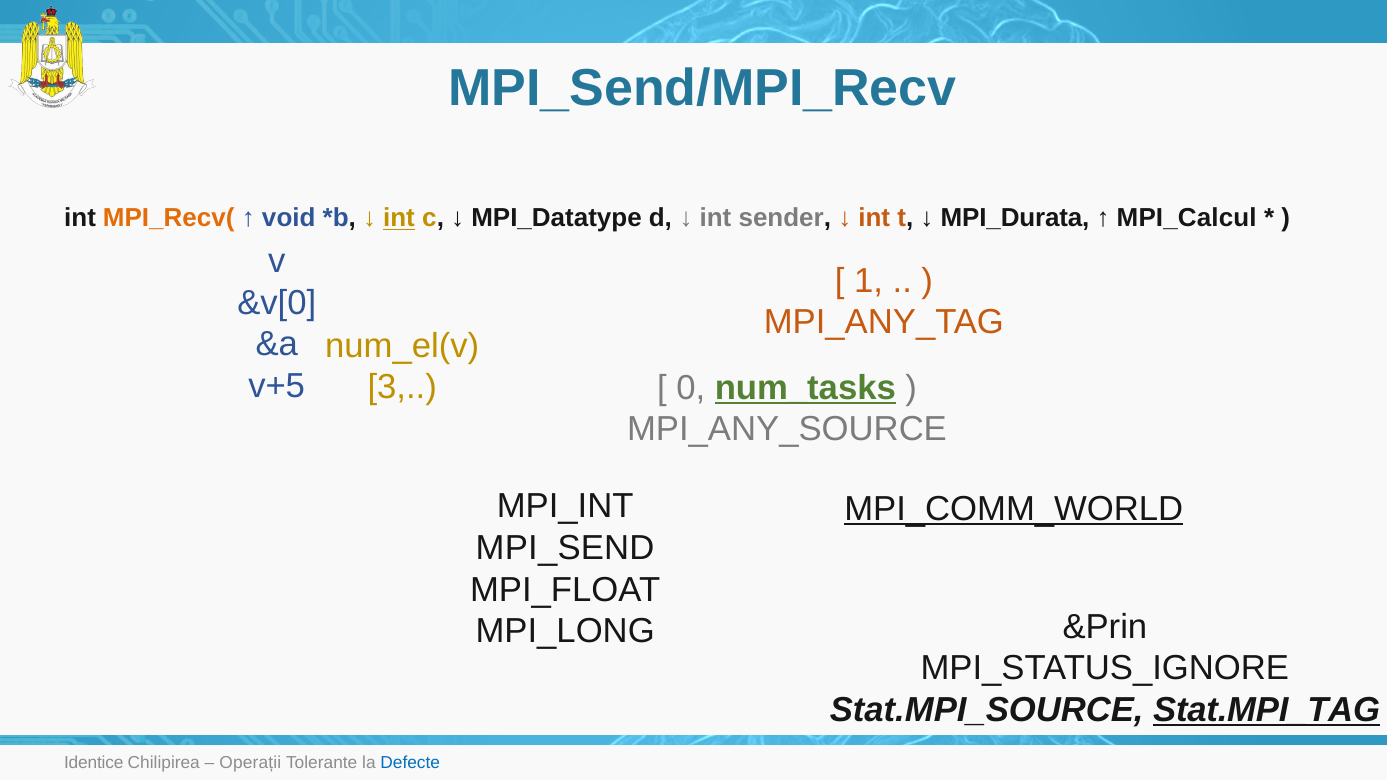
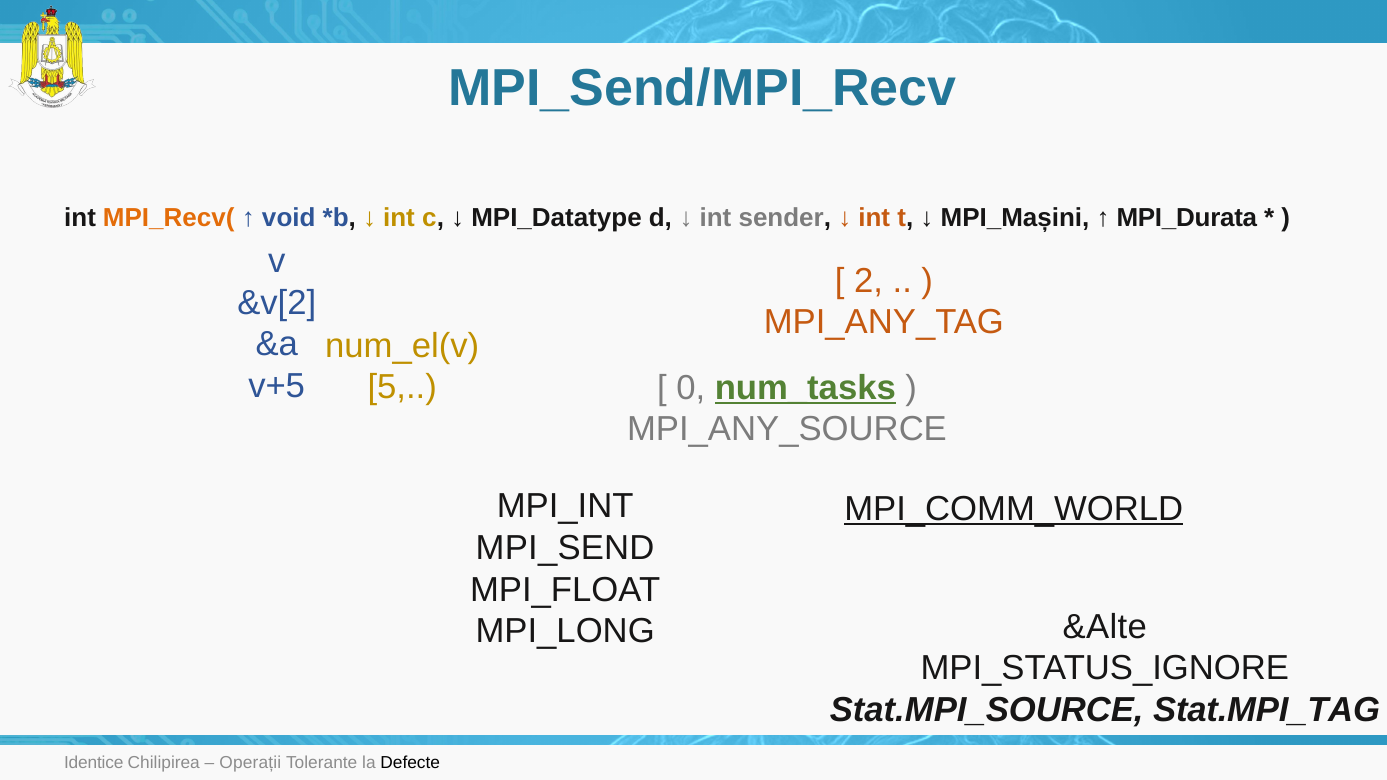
int at (399, 218) underline: present -> none
MPI_Durata: MPI_Durata -> MPI_Mașini
MPI_Calcul: MPI_Calcul -> MPI_Durata
1: 1 -> 2
&v[0: &v[0 -> &v[2
3: 3 -> 5
&Prin: &Prin -> &Alte
Stat.MPI_TAG underline: present -> none
Defecte colour: blue -> black
